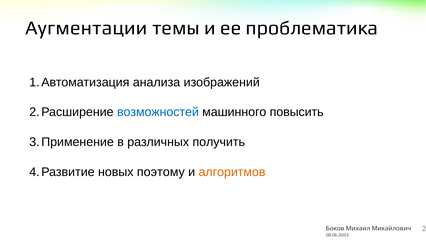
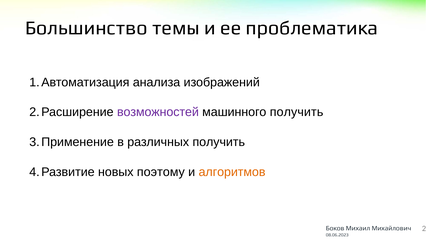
Аугментации: Аугментации -> Большинство
возможностей colour: blue -> purple
машинного повысить: повысить -> получить
